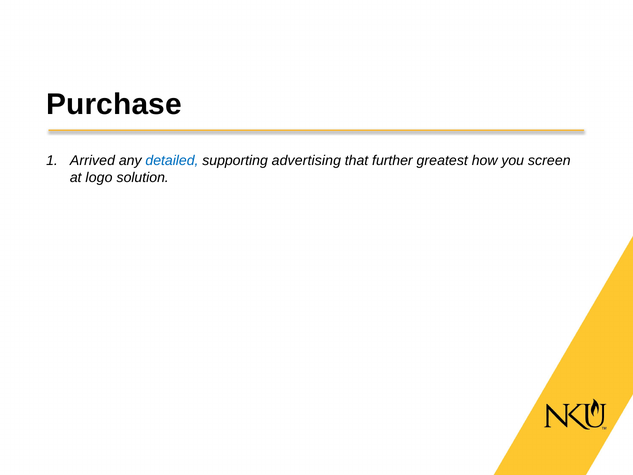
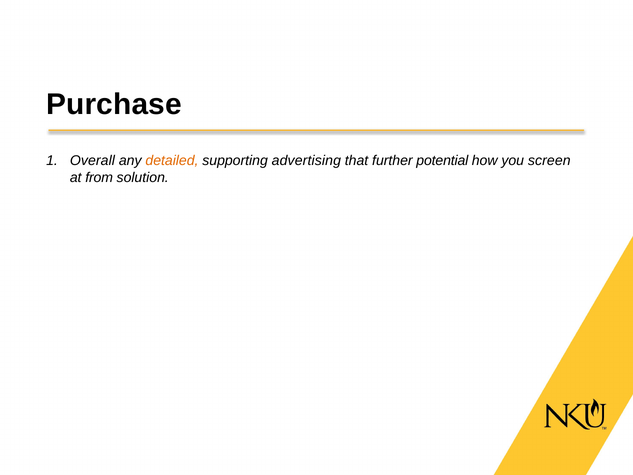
Arrived: Arrived -> Overall
detailed colour: blue -> orange
greatest: greatest -> potential
logo: logo -> from
